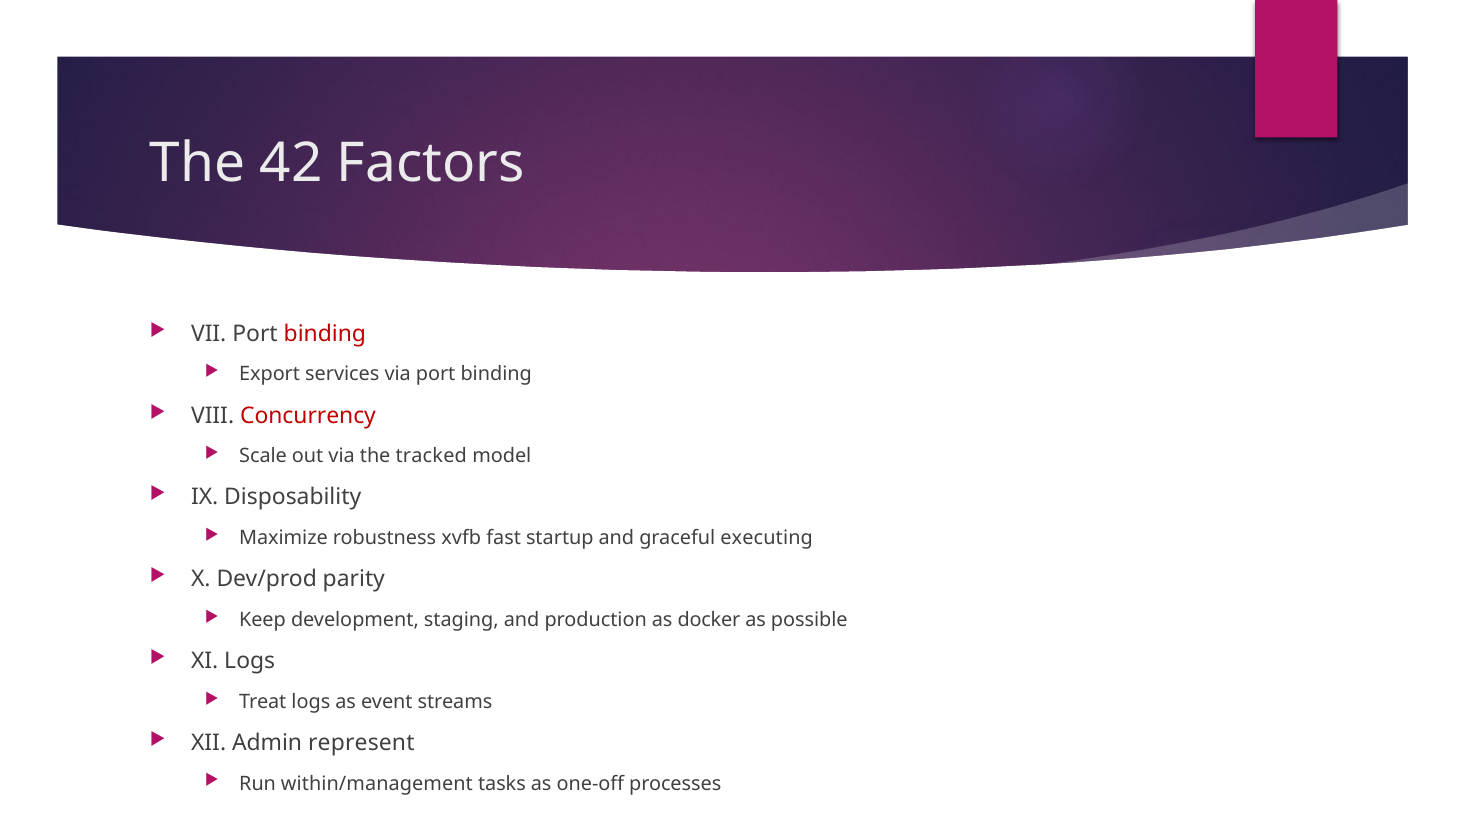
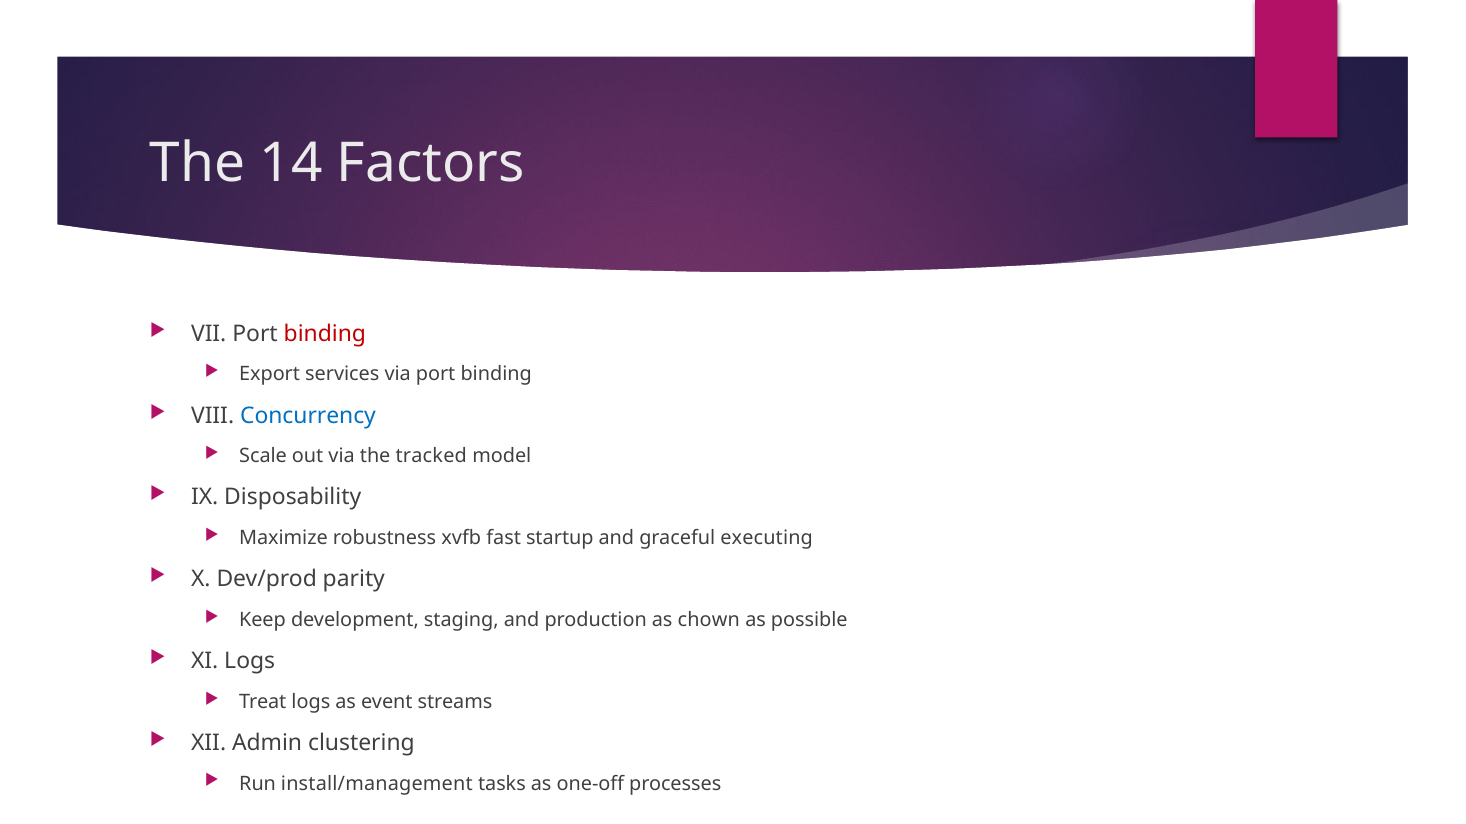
42: 42 -> 14
Concurrency colour: red -> blue
docker: docker -> chown
represent: represent -> clustering
within/management: within/management -> install/management
